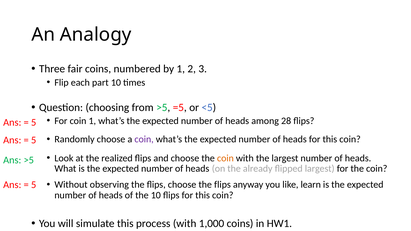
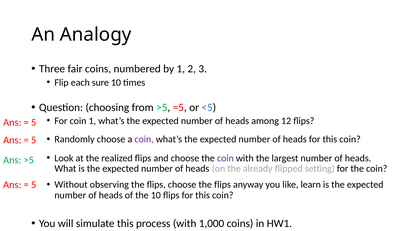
part: part -> sure
28: 28 -> 12
coin at (225, 158) colour: orange -> purple
flipped largest: largest -> setting
